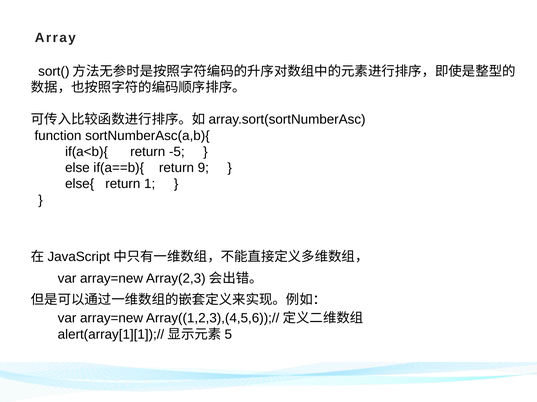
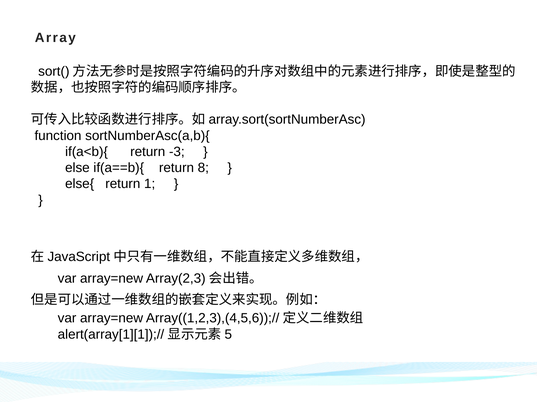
-5: -5 -> -3
9: 9 -> 8
